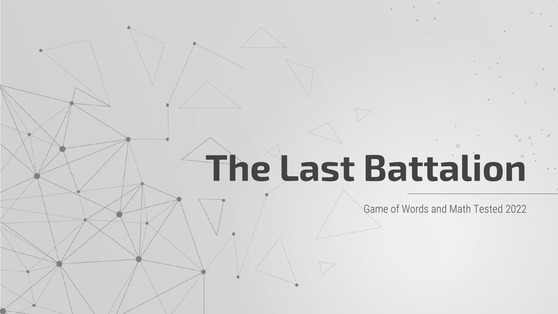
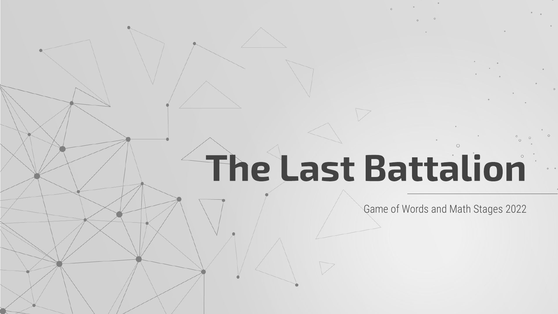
Tested: Tested -> Stages
